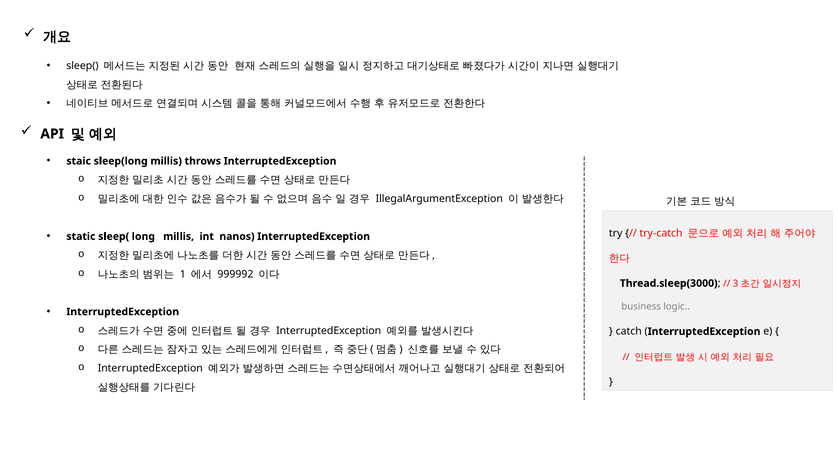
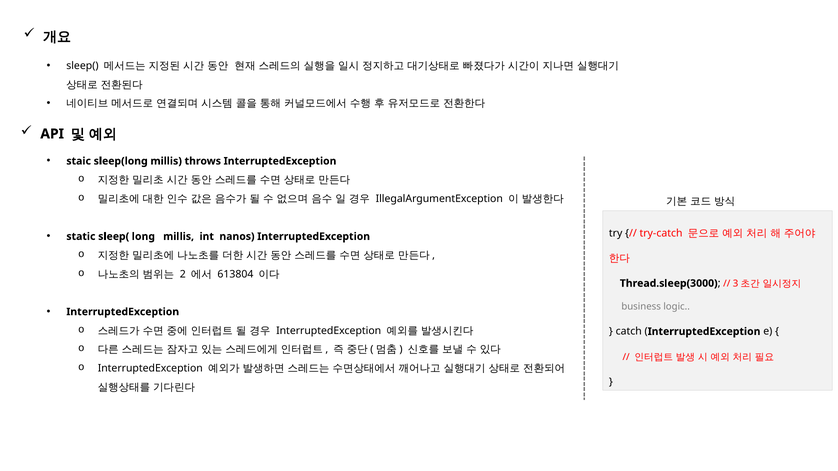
1: 1 -> 2
999992: 999992 -> 613804
